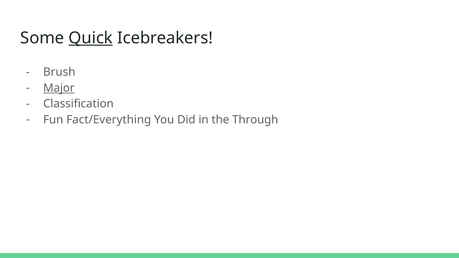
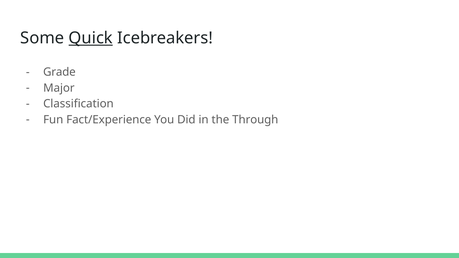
Brush: Brush -> Grade
Major underline: present -> none
Fact/Everything: Fact/Everything -> Fact/Experience
